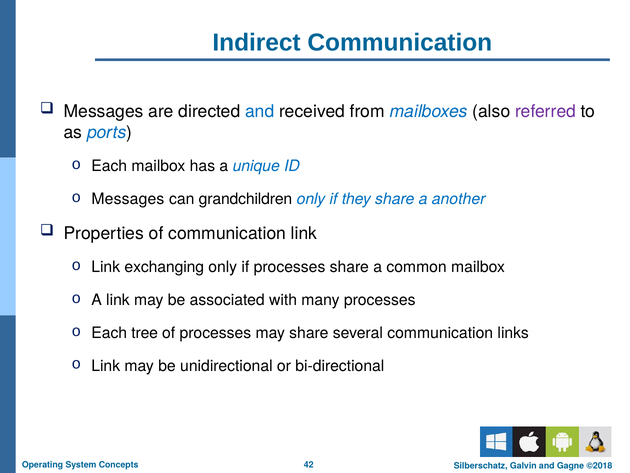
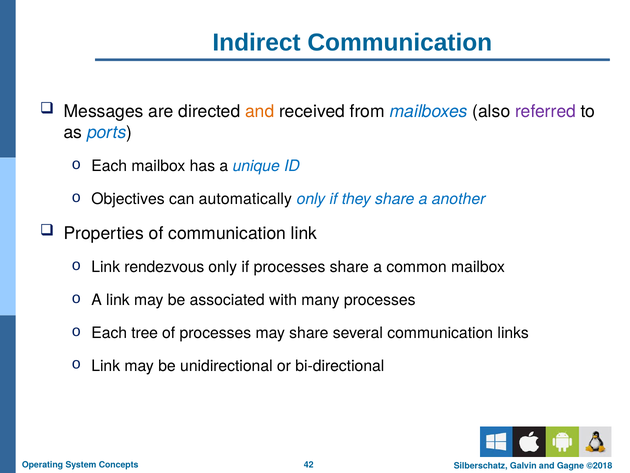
and at (260, 111) colour: blue -> orange
Messages at (128, 199): Messages -> Objectives
grandchildren: grandchildren -> automatically
exchanging: exchanging -> rendezvous
